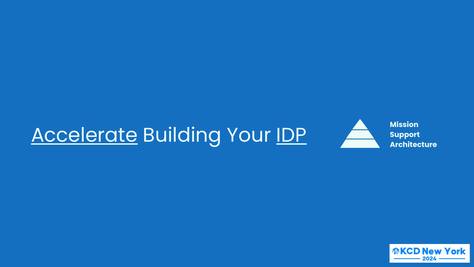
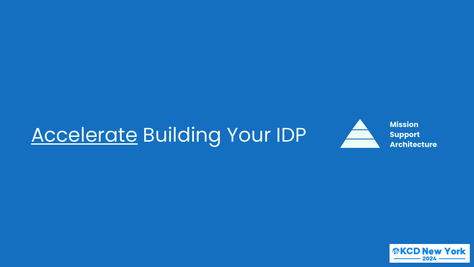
IDP underline: present -> none
